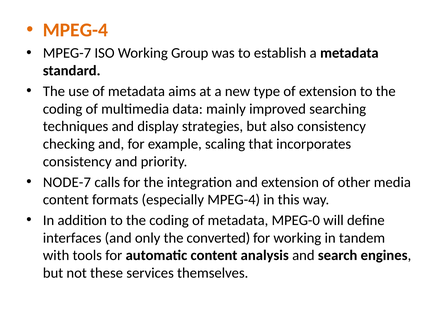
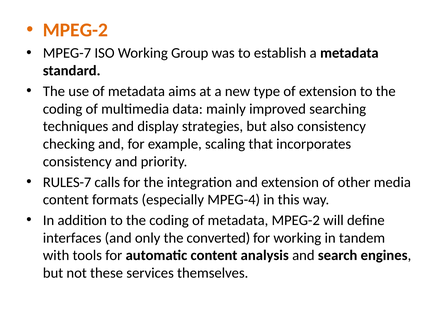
MPEG-4 at (75, 30): MPEG-4 -> MPEG-2
NODE-7: NODE-7 -> RULES-7
metadata MPEG-0: MPEG-0 -> MPEG-2
